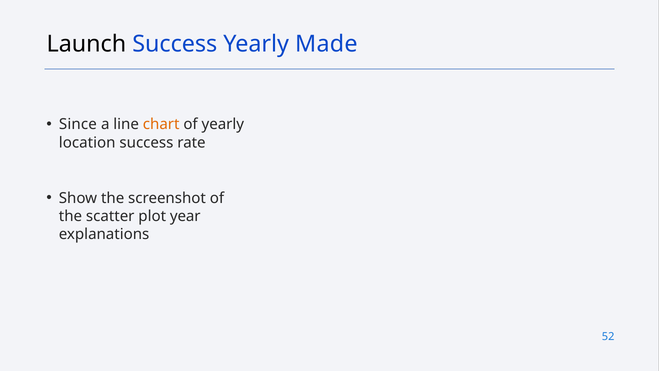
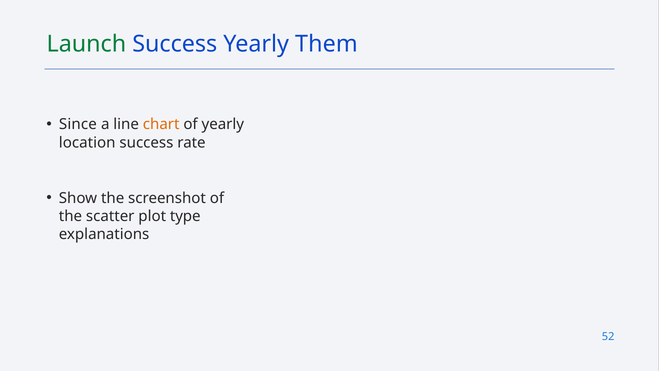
Launch colour: black -> green
Made: Made -> Them
year: year -> type
